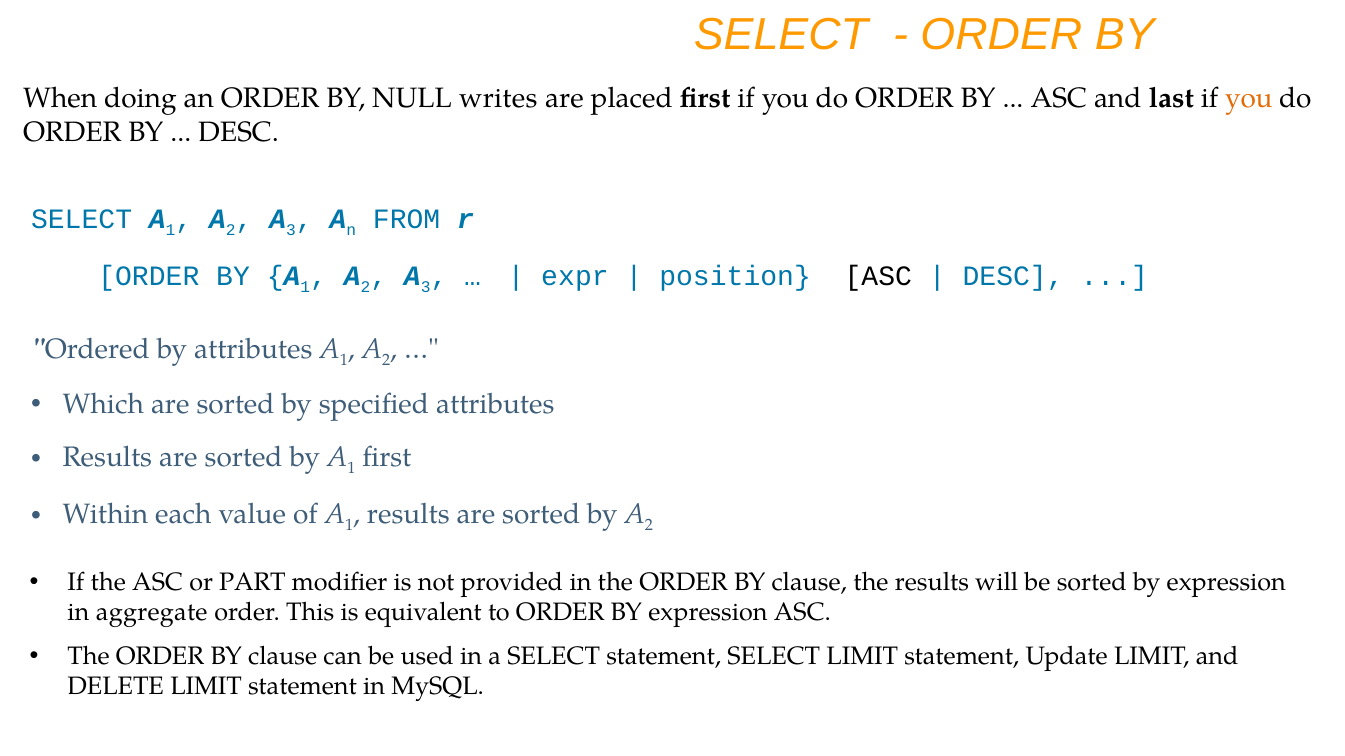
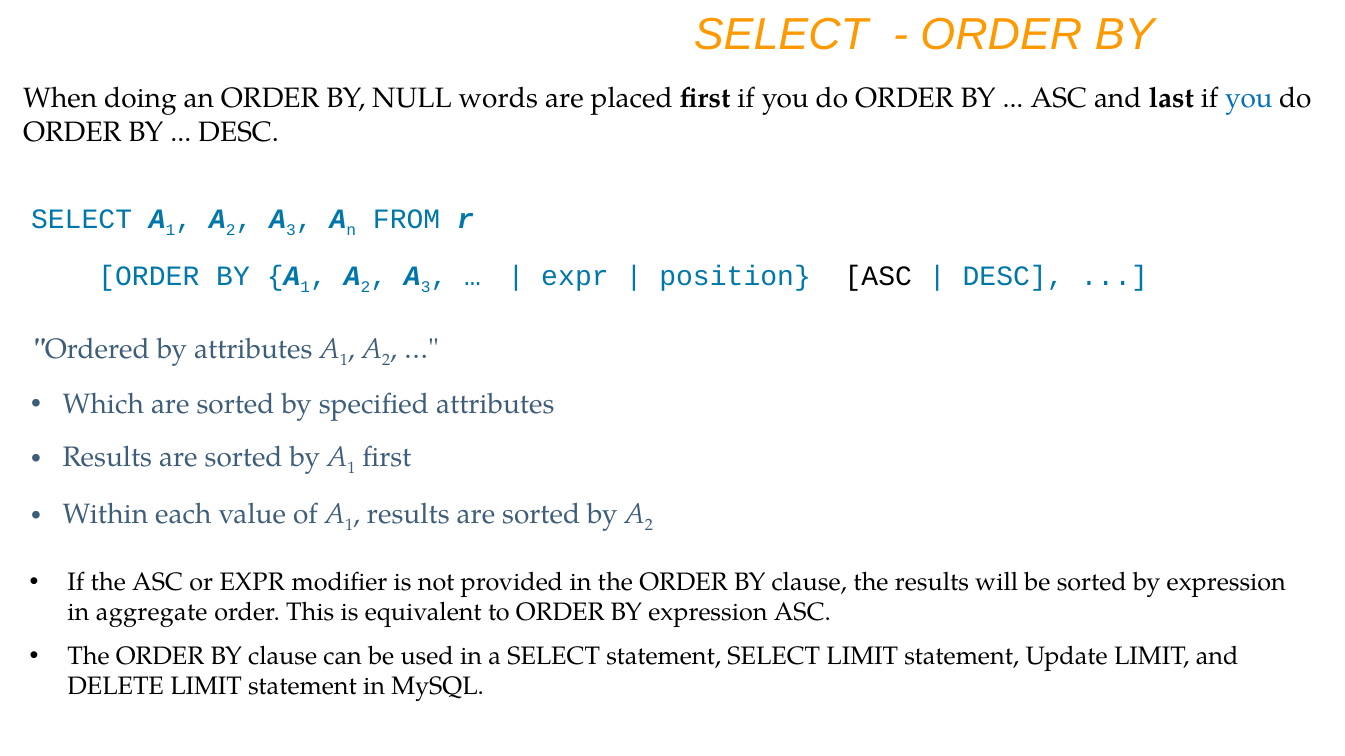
writes: writes -> words
you at (1249, 99) colour: orange -> blue
or PART: PART -> EXPR
